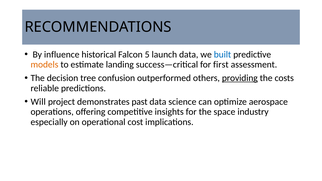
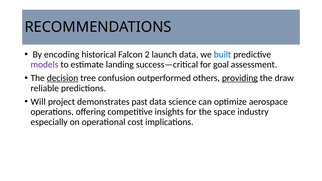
influence: influence -> encoding
5: 5 -> 2
models colour: orange -> purple
first: first -> goal
decision underline: none -> present
costs: costs -> draw
